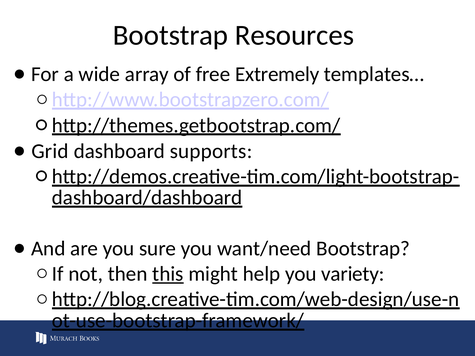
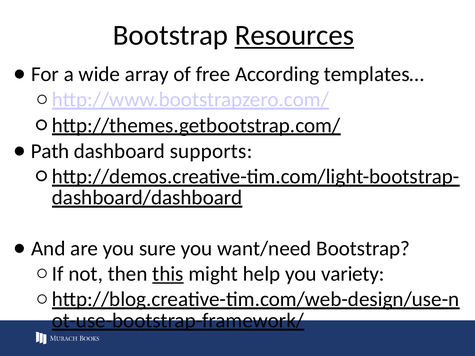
Resources underline: none -> present
Extremely: Extremely -> According
Grid: Grid -> Path
